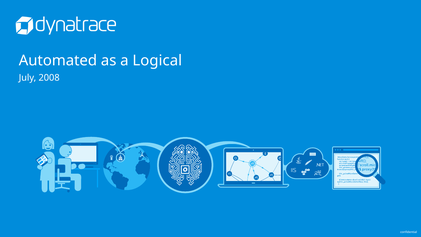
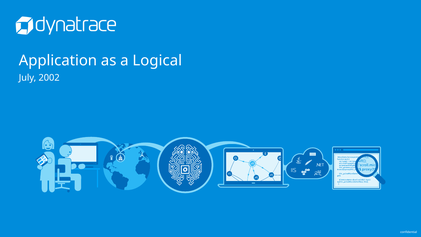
Automated: Automated -> Application
2008: 2008 -> 2002
